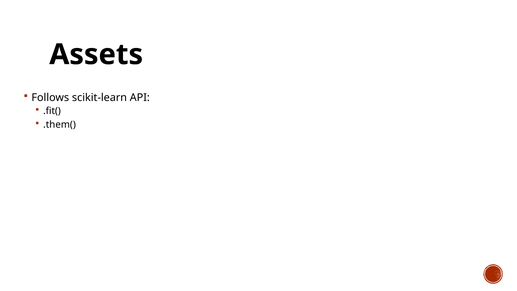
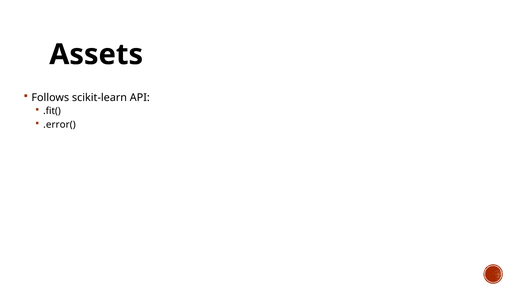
.them(: .them( -> .error(
